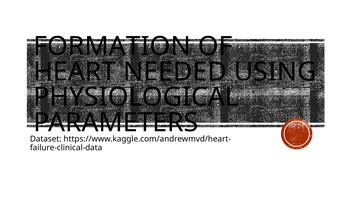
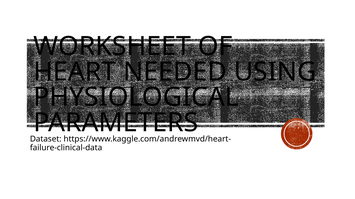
FORMATION: FORMATION -> WORKSHEET
